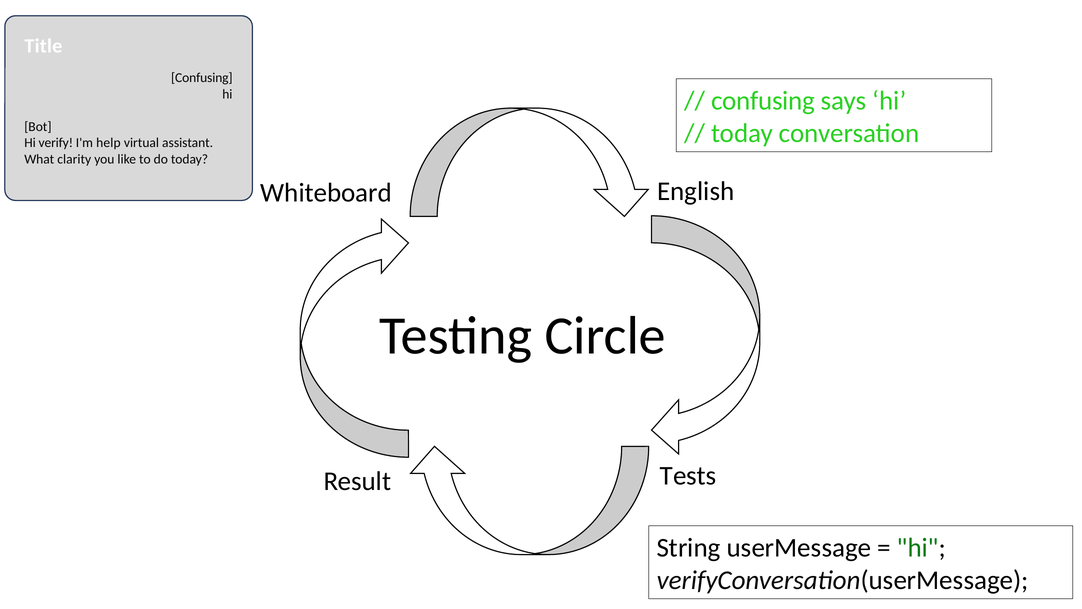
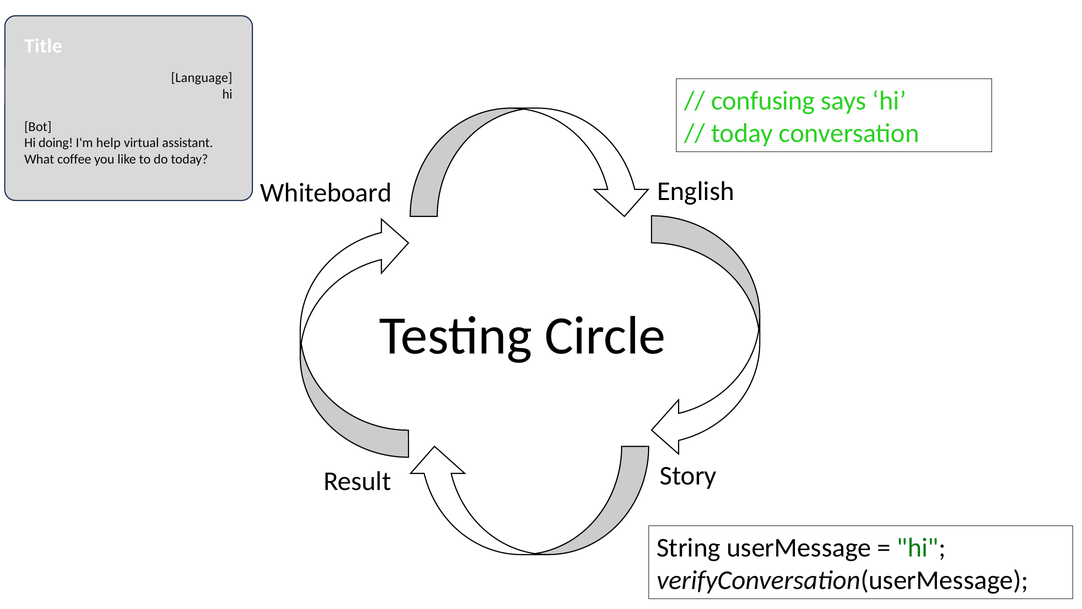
Confusing at (202, 78): Confusing -> Language
verify: verify -> doing
clarity: clarity -> coffee
Tests: Tests -> Story
